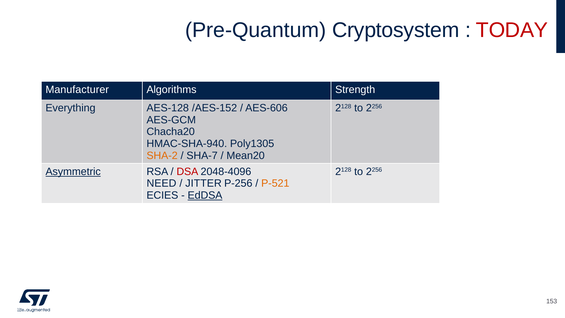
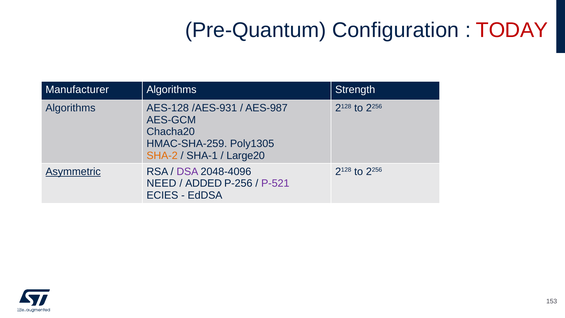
Cryptosystem: Cryptosystem -> Configuration
Everything at (70, 108): Everything -> Algorithms
/AES-152: /AES-152 -> /AES-931
AES-606: AES-606 -> AES-987
HMAC-SHA-940: HMAC-SHA-940 -> HMAC-SHA-259
SHA-7: SHA-7 -> SHA-1
Mean20: Mean20 -> Large20
DSA colour: red -> purple
JITTER: JITTER -> ADDED
P-521 colour: orange -> purple
EdDSA underline: present -> none
